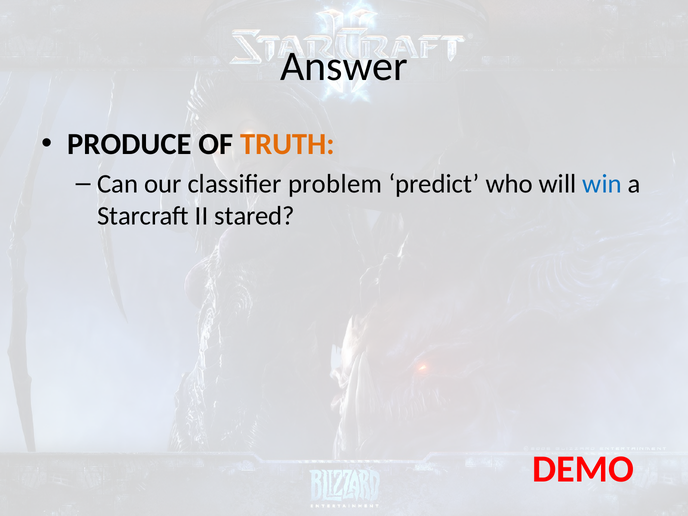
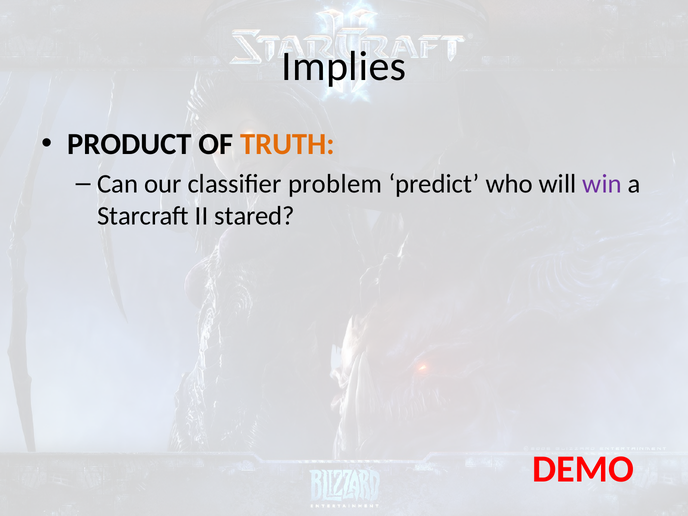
Answer: Answer -> Implies
PRODUCE: PRODUCE -> PRODUCT
win colour: blue -> purple
